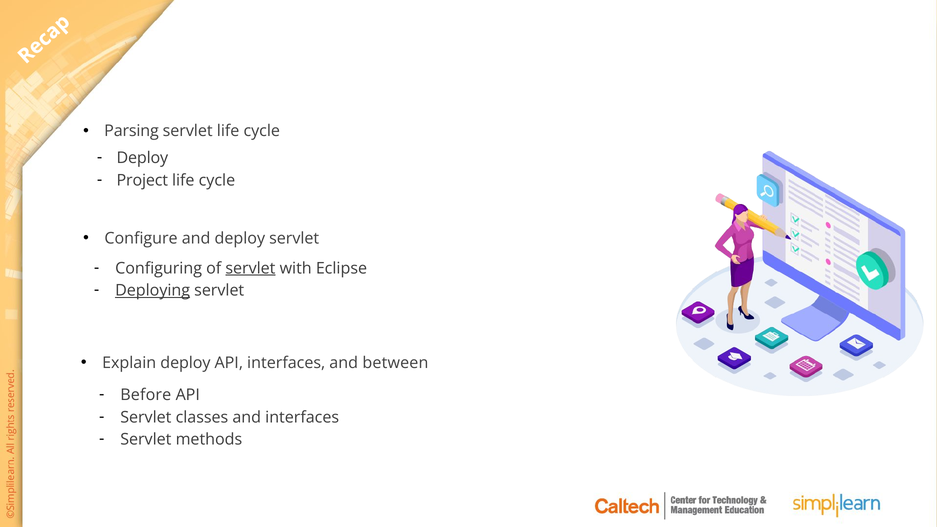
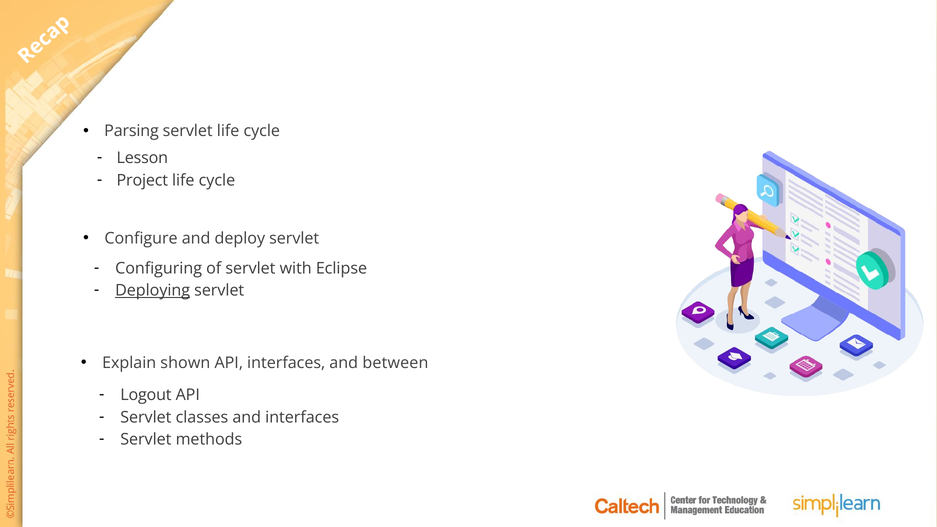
Deploy at (142, 158): Deploy -> Lesson
servlet at (250, 268) underline: present -> none
Explain deploy: deploy -> shown
Before: Before -> Logout
